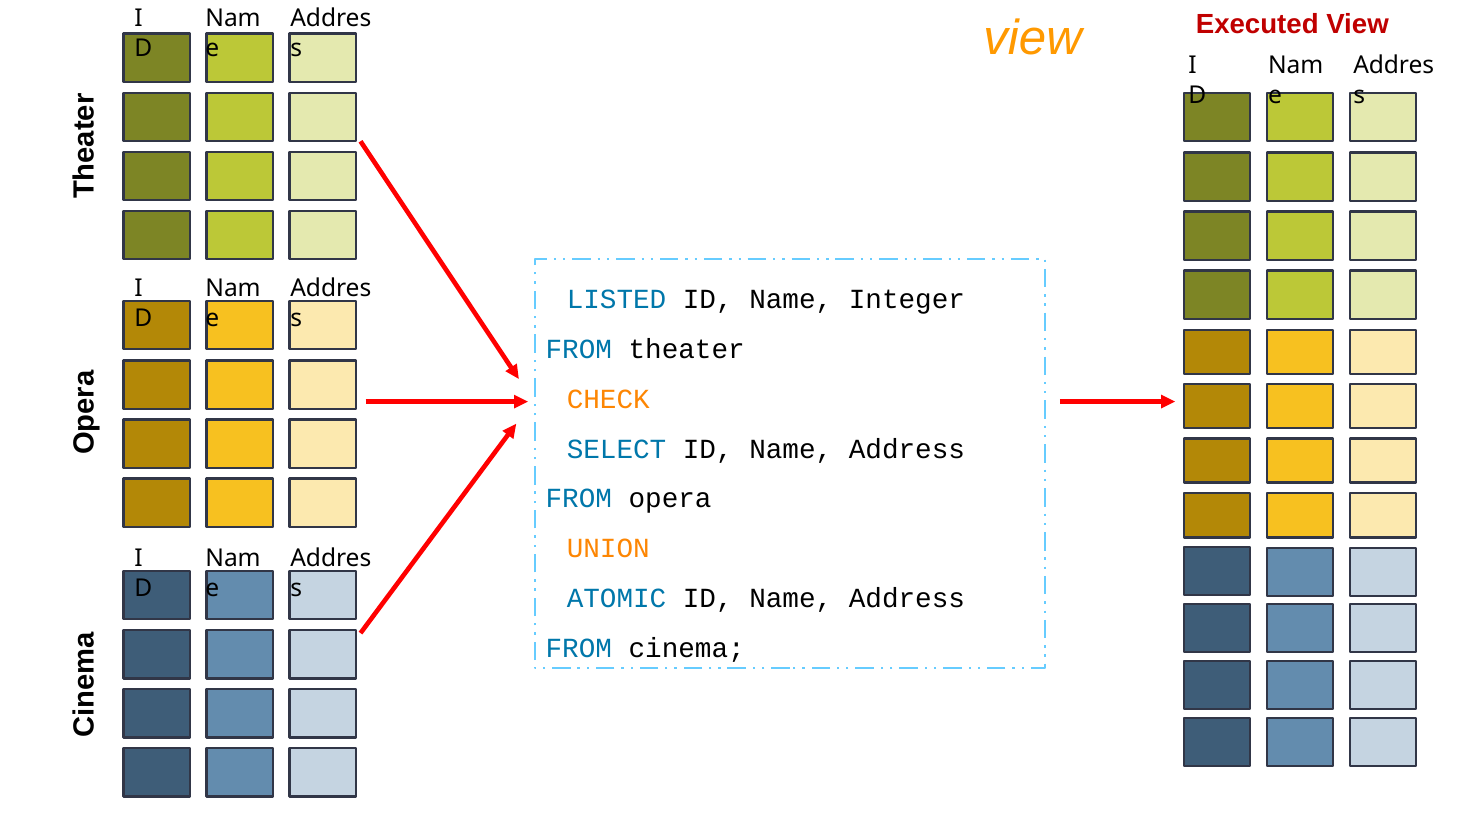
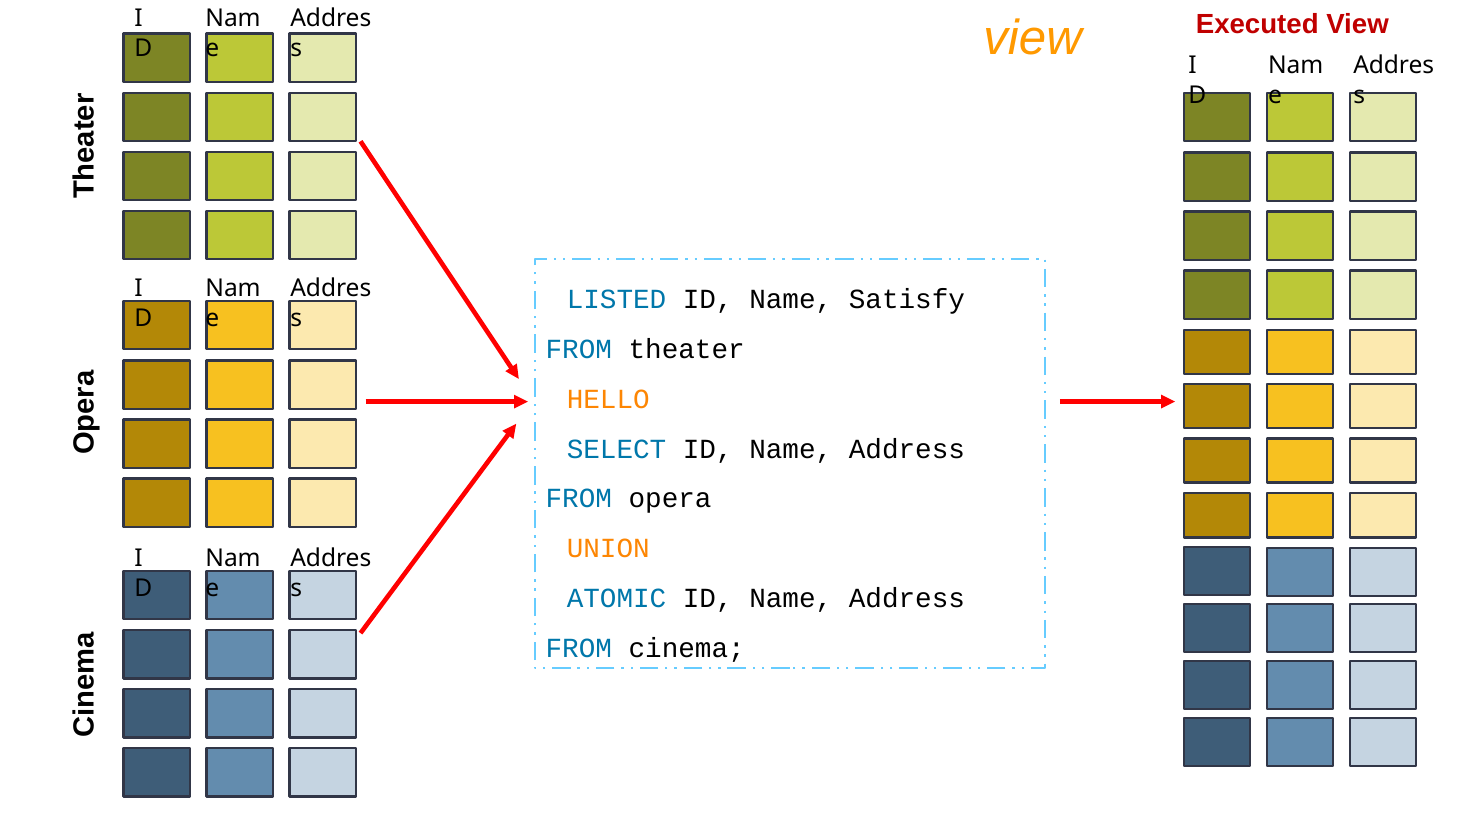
Integer: Integer -> Satisfy
CHECK: CHECK -> HELLO
